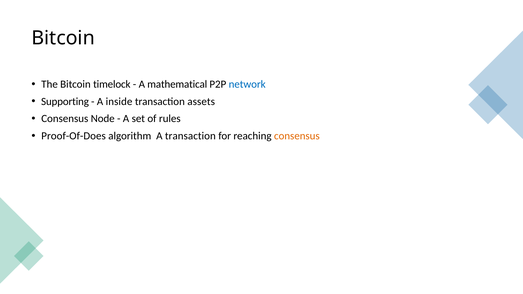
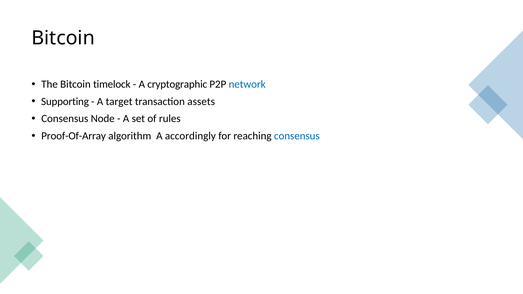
mathematical: mathematical -> cryptographic
inside: inside -> target
Proof-Of-Does: Proof-Of-Does -> Proof-Of-Array
A transaction: transaction -> accordingly
consensus at (297, 136) colour: orange -> blue
